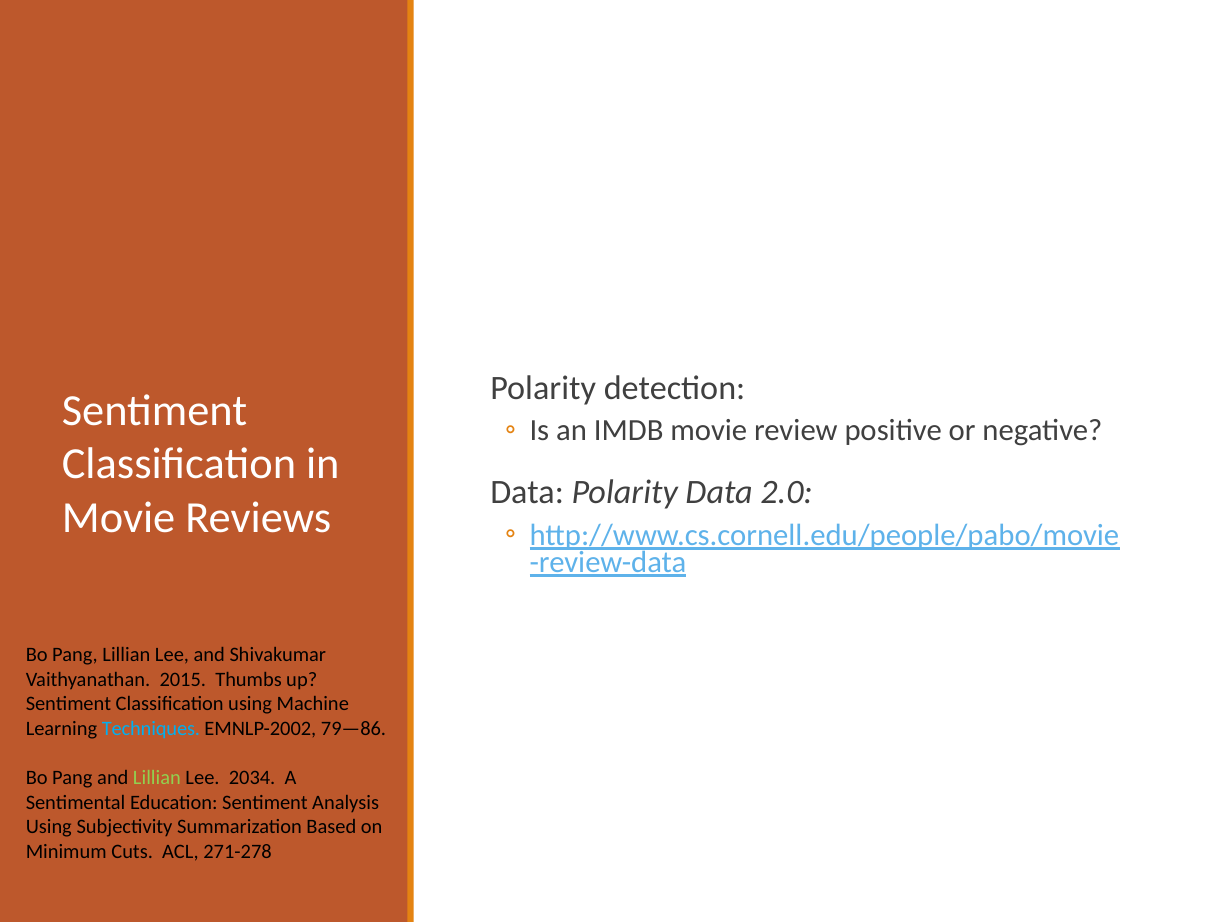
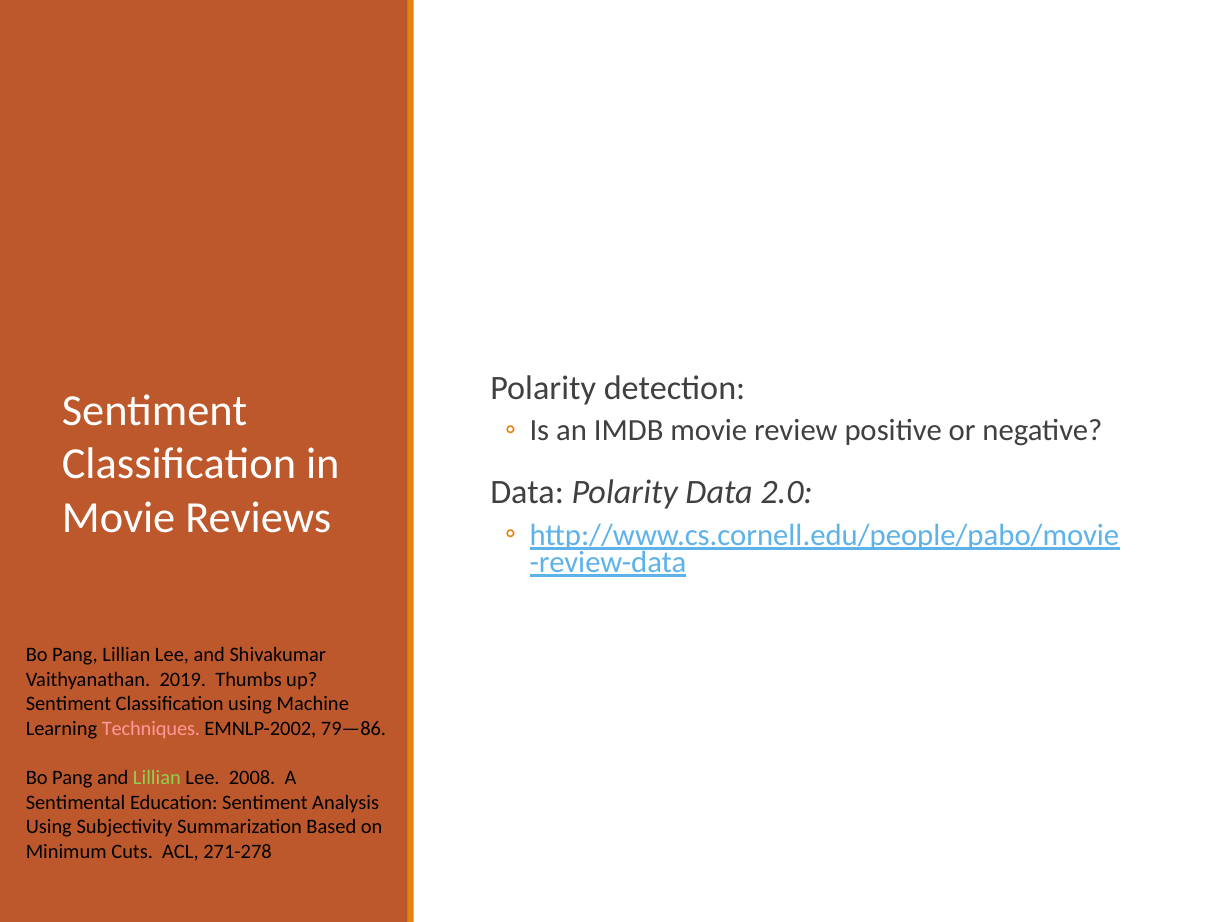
2015: 2015 -> 2019
Techniques colour: light blue -> pink
2034: 2034 -> 2008
